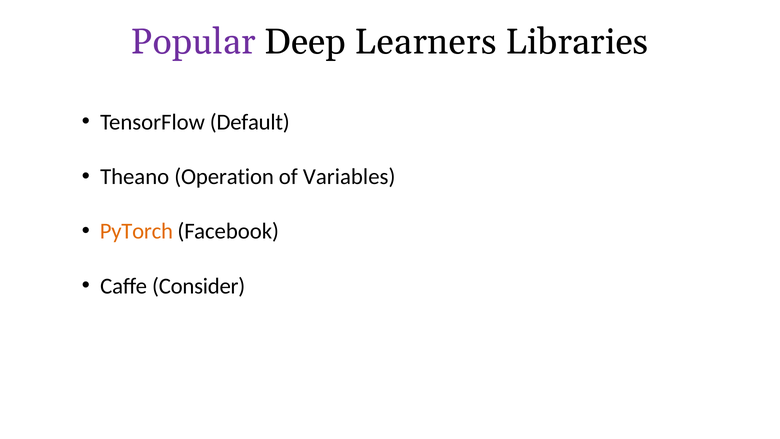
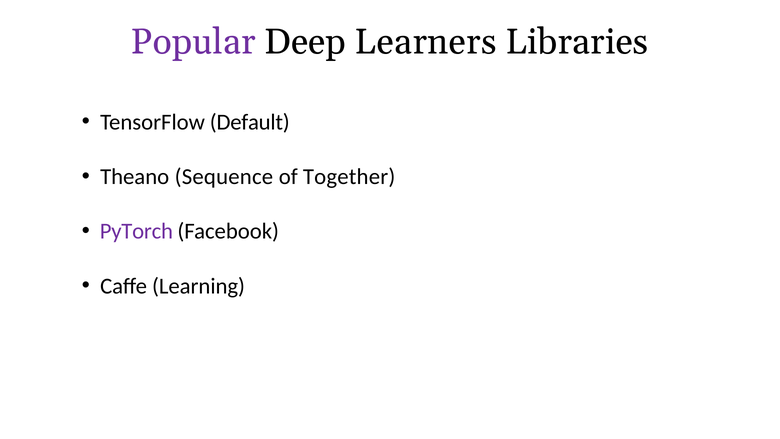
Operation: Operation -> Sequence
Variables: Variables -> Together
PyTorch colour: orange -> purple
Consider: Consider -> Learning
